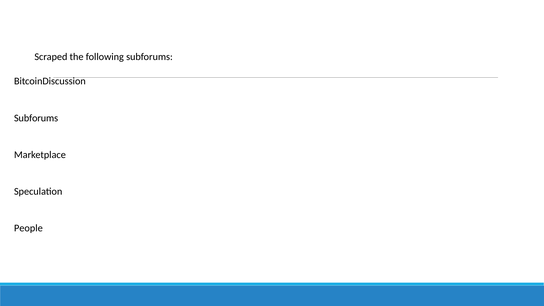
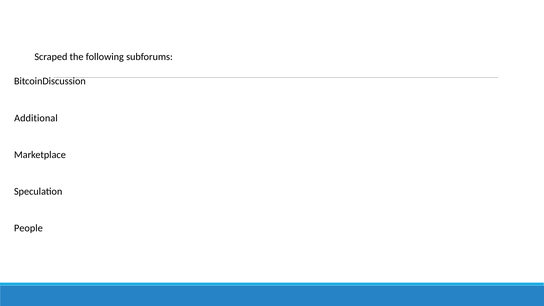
Subforums at (36, 118): Subforums -> Additional
